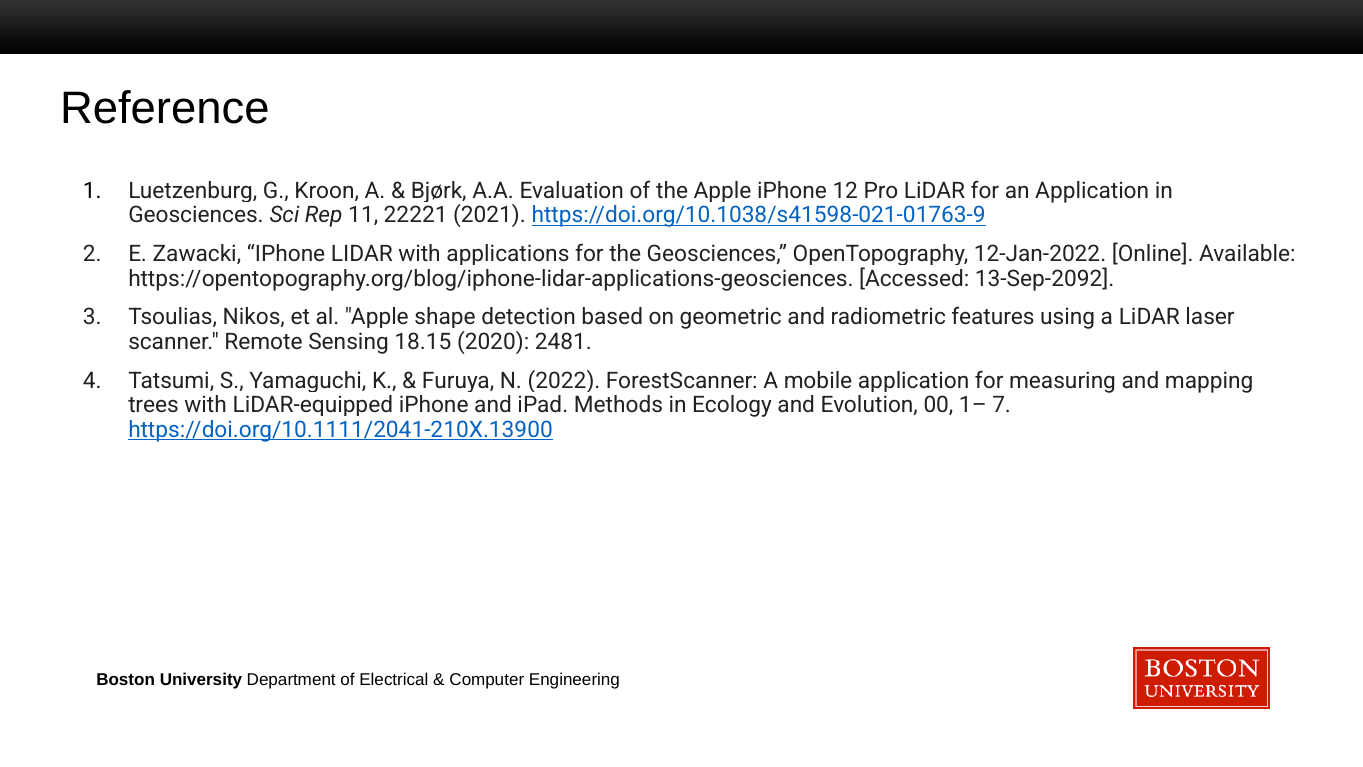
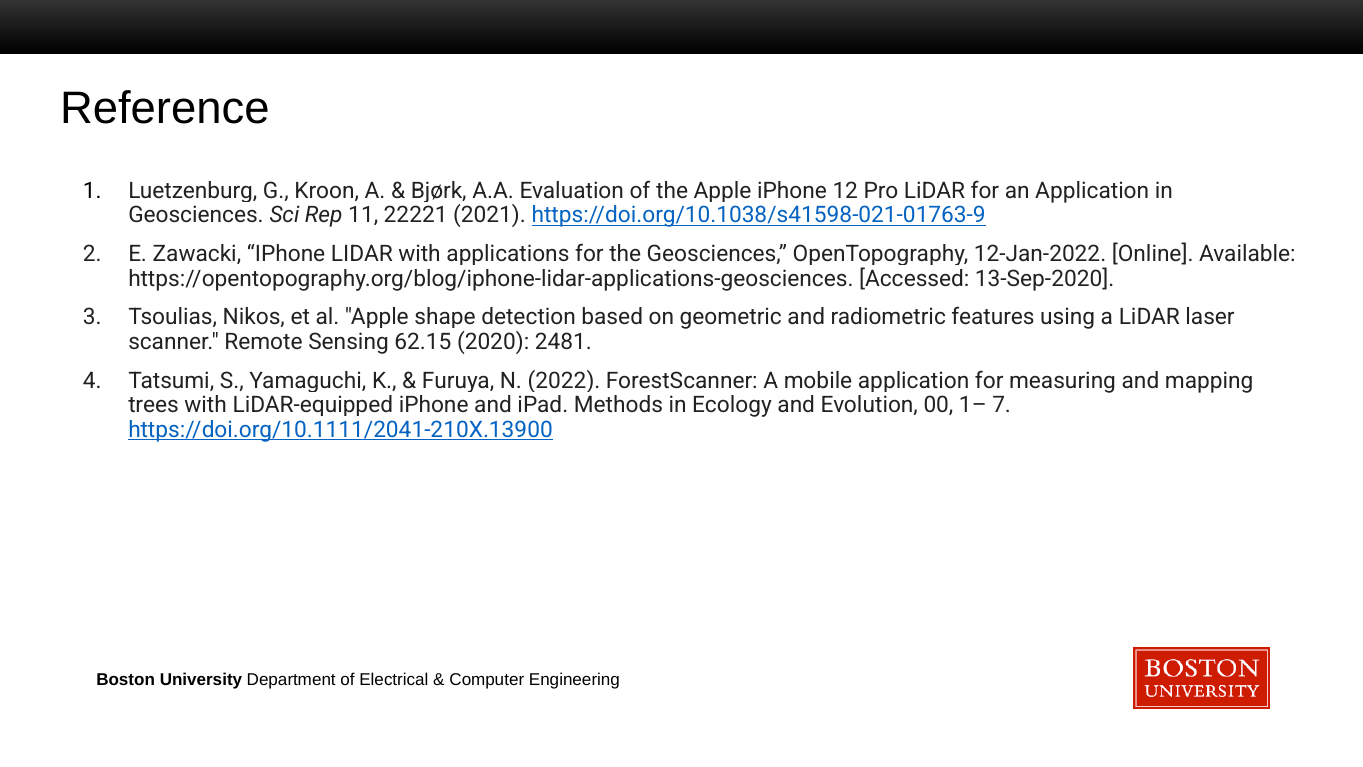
13-Sep-2092: 13-Sep-2092 -> 13-Sep-2020
18.15: 18.15 -> 62.15
